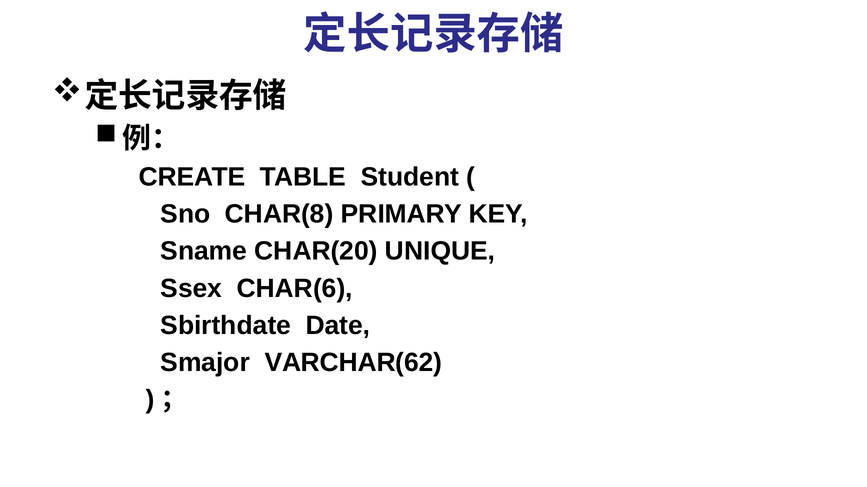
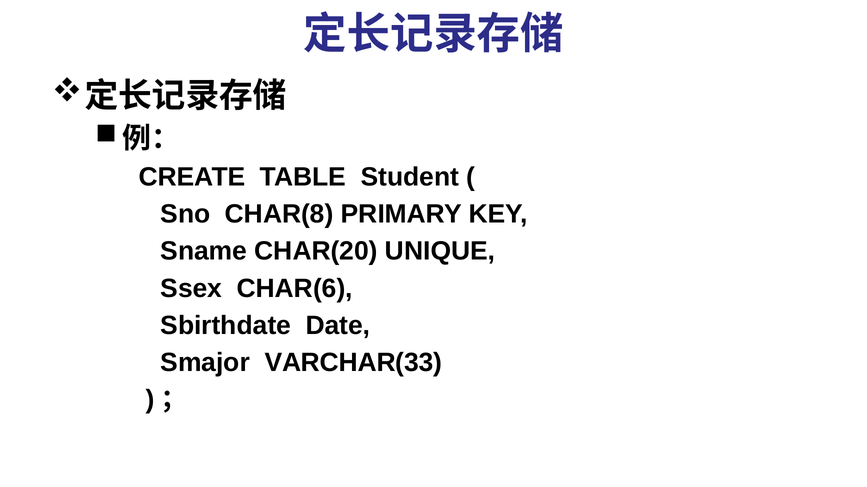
VARCHAR(62: VARCHAR(62 -> VARCHAR(33
